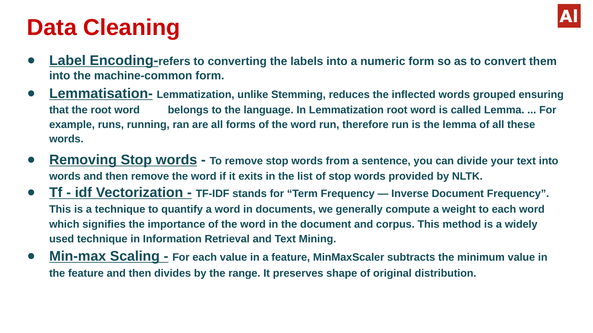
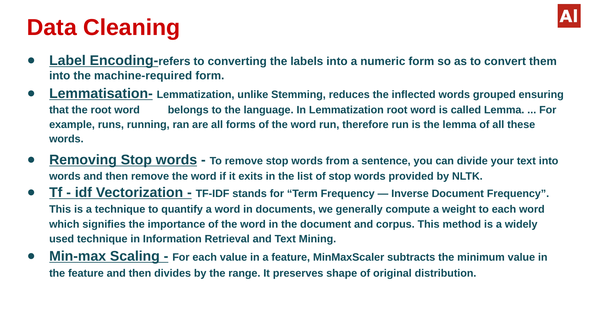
machine-common: machine-common -> machine-required
